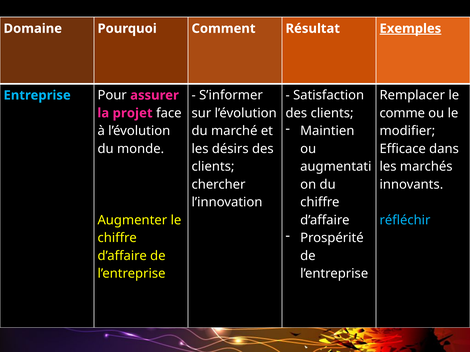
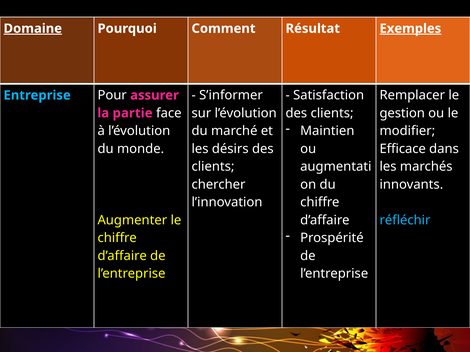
Domaine underline: none -> present
comme: comme -> gestion
projet: projet -> partie
